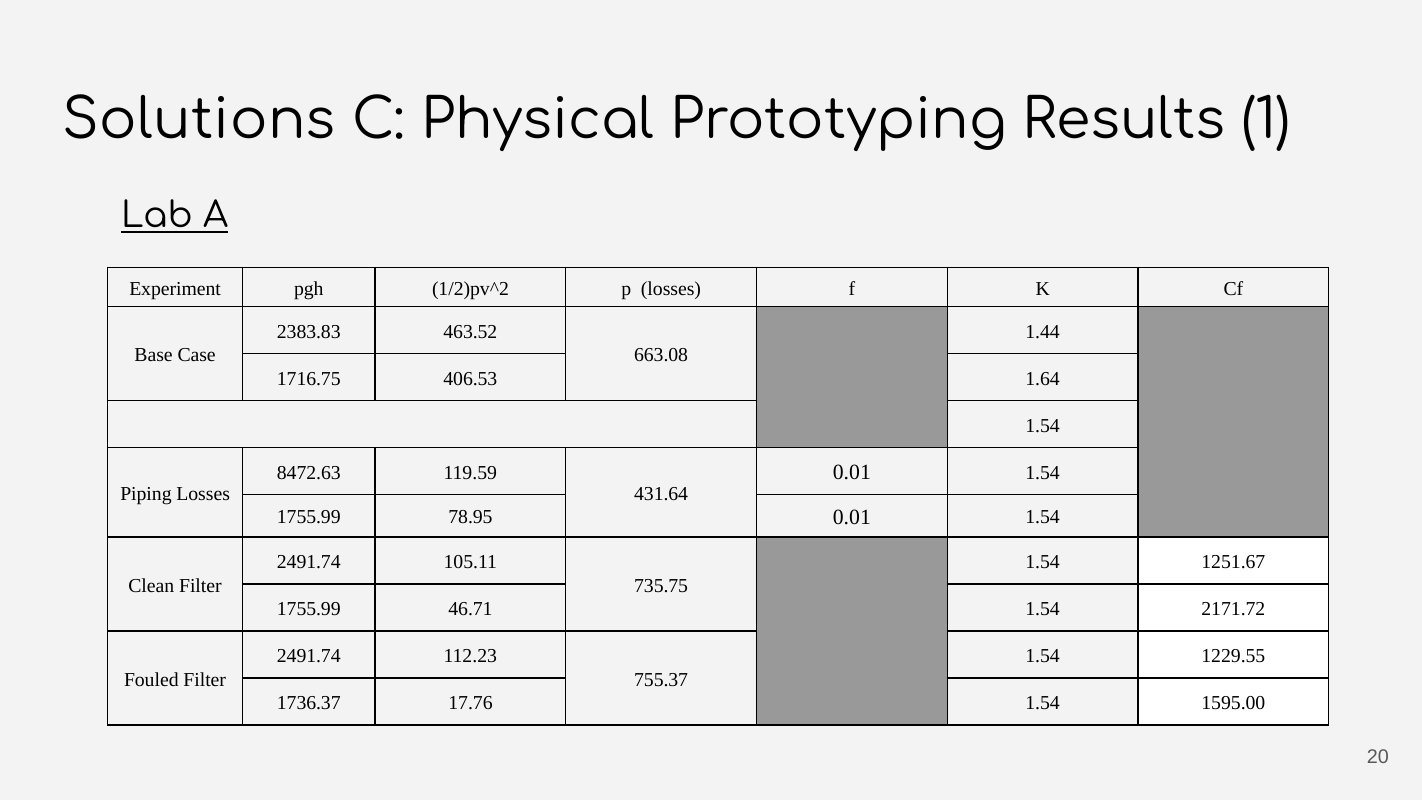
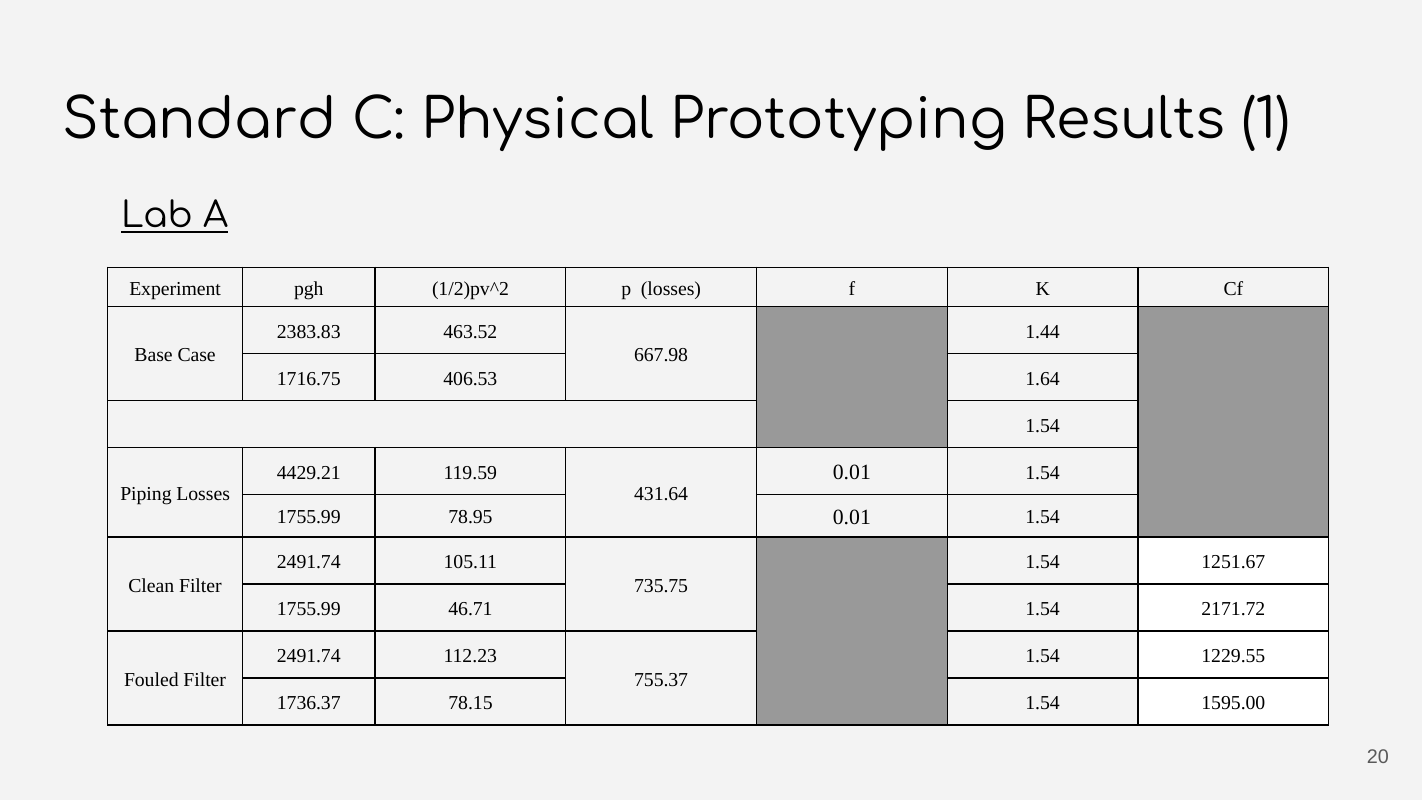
Solutions: Solutions -> Standard
663.08: 663.08 -> 667.98
8472.63: 8472.63 -> 4429.21
17.76: 17.76 -> 78.15
